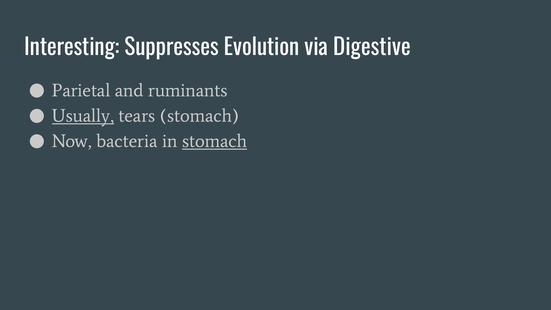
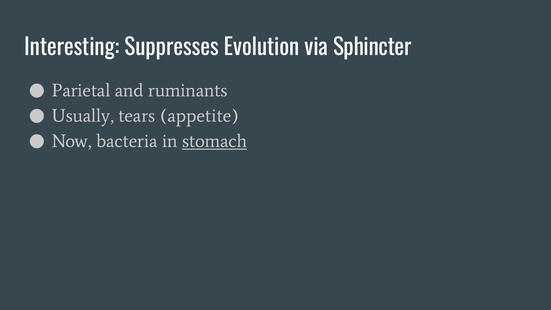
Digestive: Digestive -> Sphincter
Usually underline: present -> none
tears stomach: stomach -> appetite
